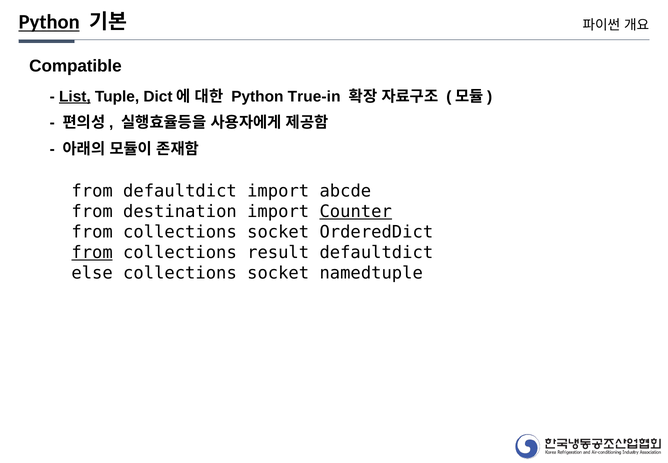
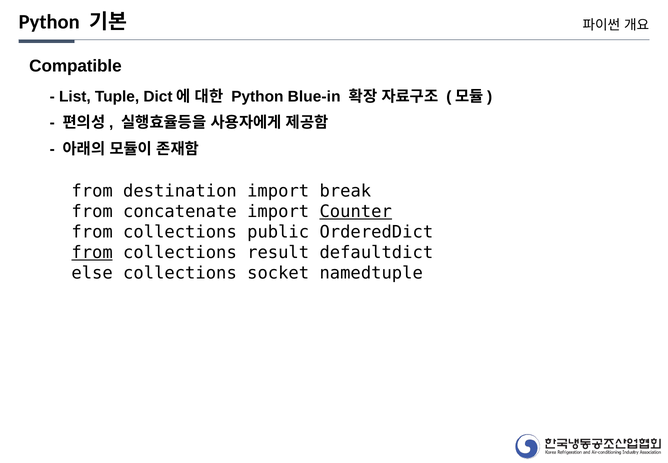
Python at (49, 22) underline: present -> none
List underline: present -> none
True-in: True-in -> Blue-in
from defaultdict: defaultdict -> destination
abcde: abcde -> break
destination: destination -> concatenate
from collections socket: socket -> public
